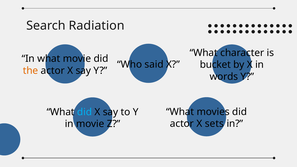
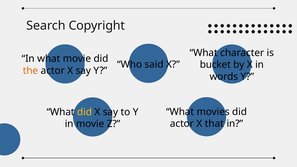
Radiation: Radiation -> Copyright
did at (85, 112) colour: light blue -> yellow
sets: sets -> that
